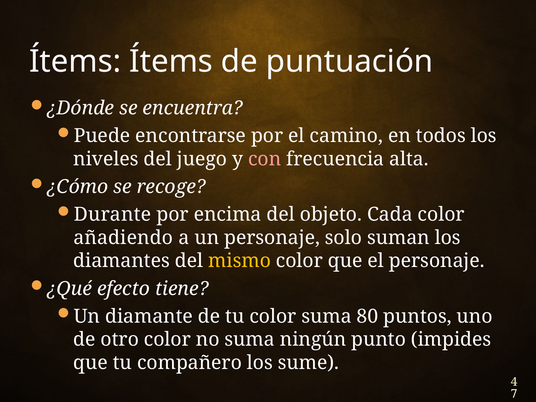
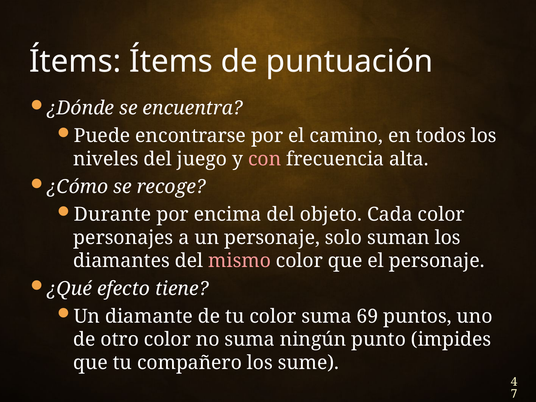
añadiendo: añadiendo -> personajes
mismo colour: yellow -> pink
80: 80 -> 69
